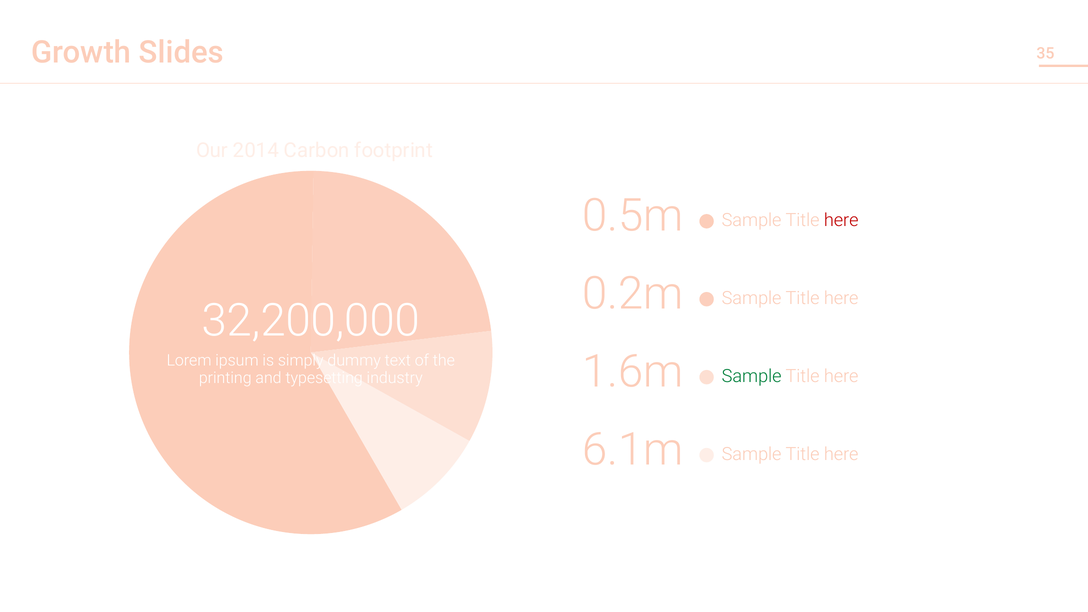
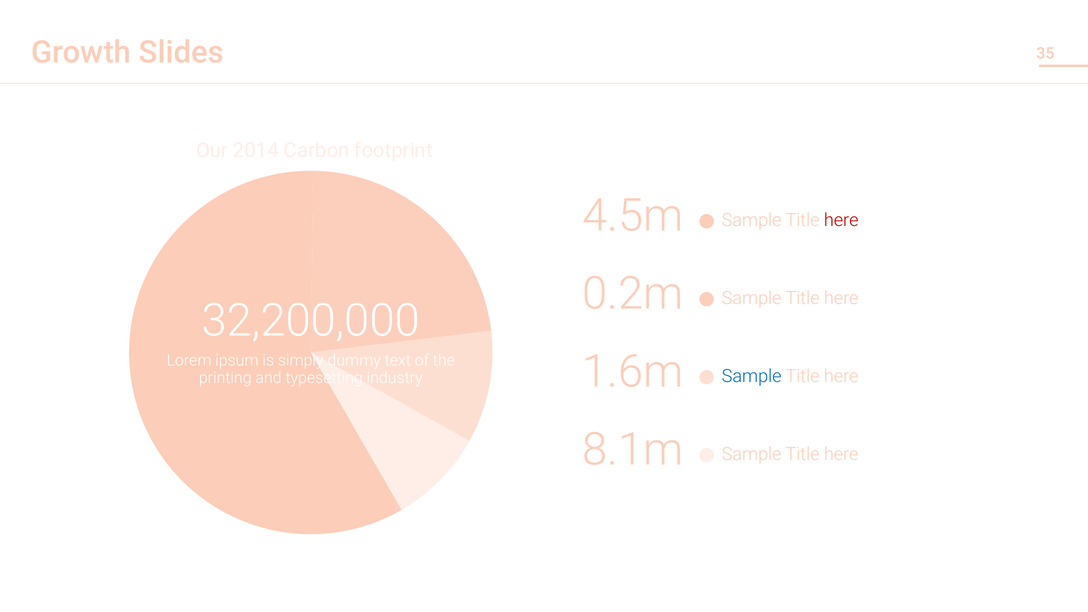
0.5m: 0.5m -> 4.5m
Sample at (752, 376) colour: green -> blue
6.1m: 6.1m -> 8.1m
